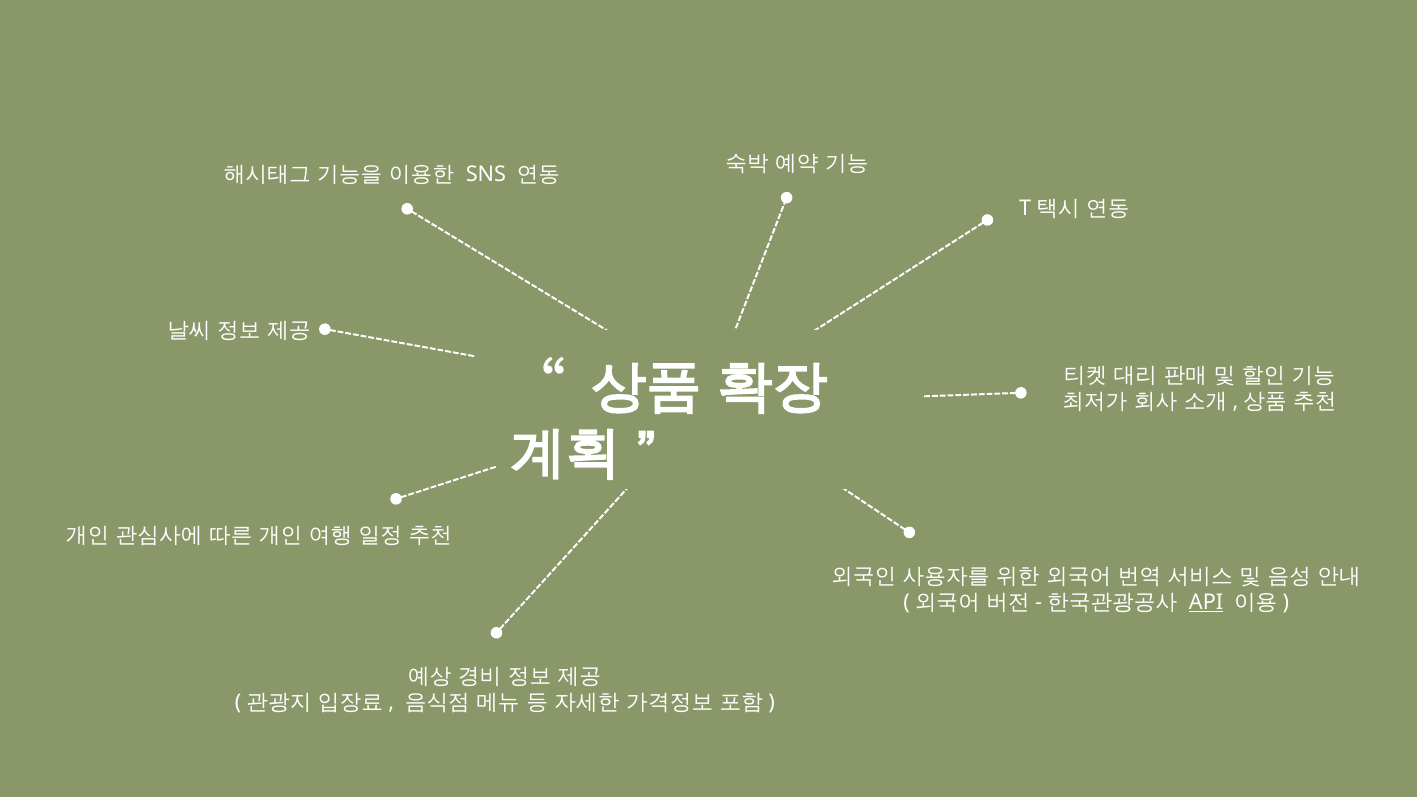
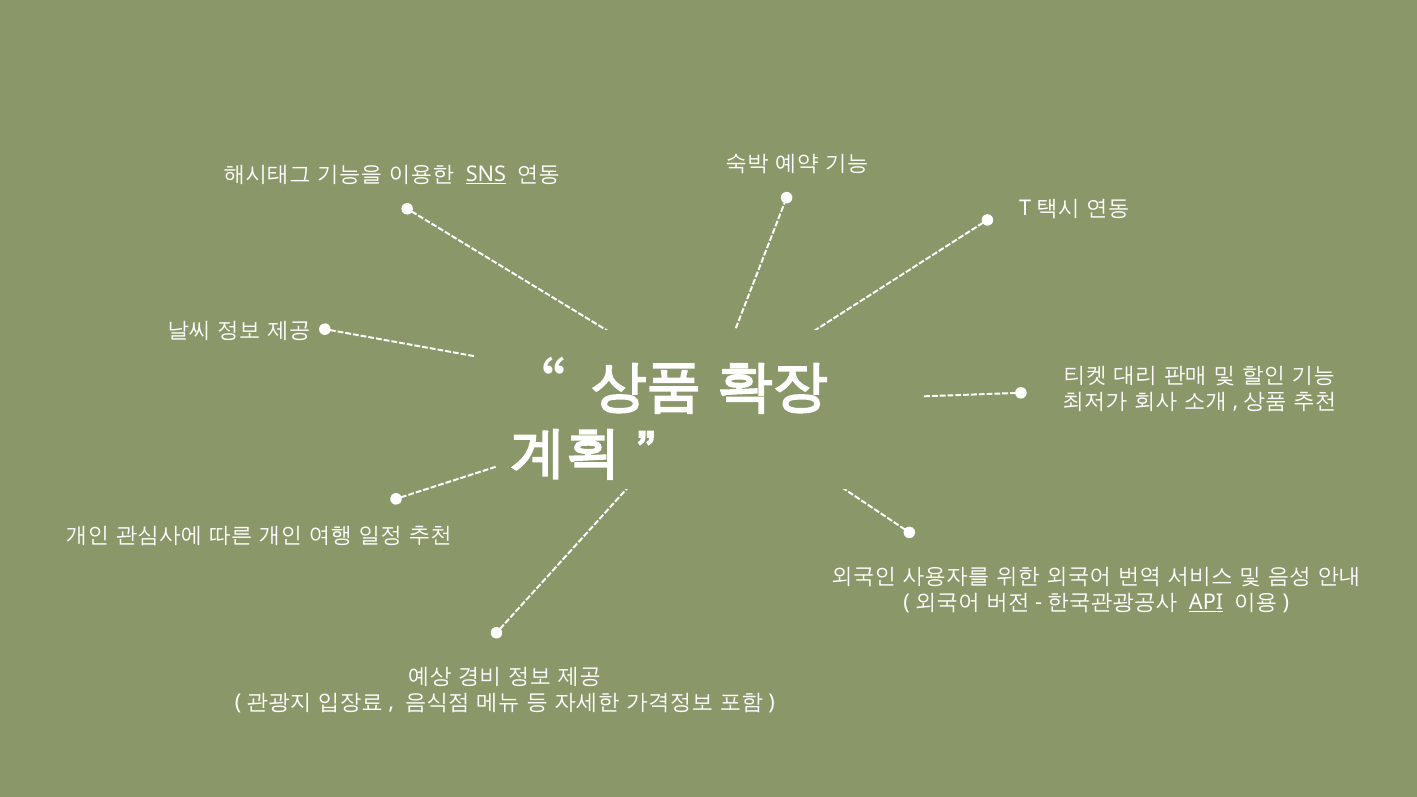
SNS underline: none -> present
